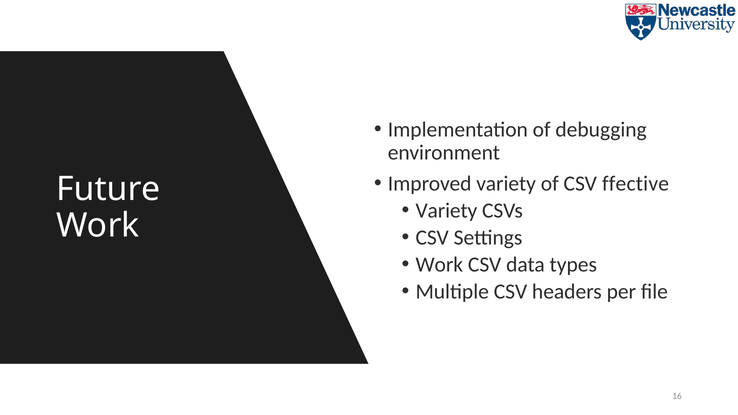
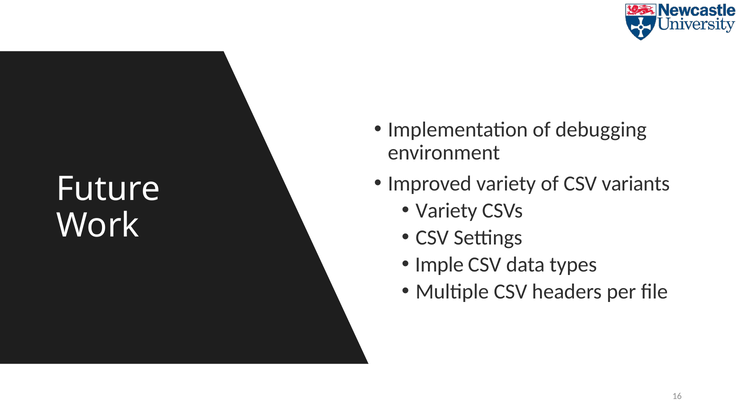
ffective: ffective -> variants
Work at (439, 265): Work -> Imple
